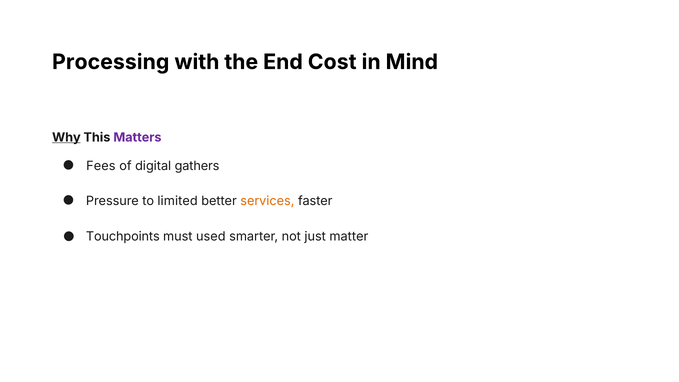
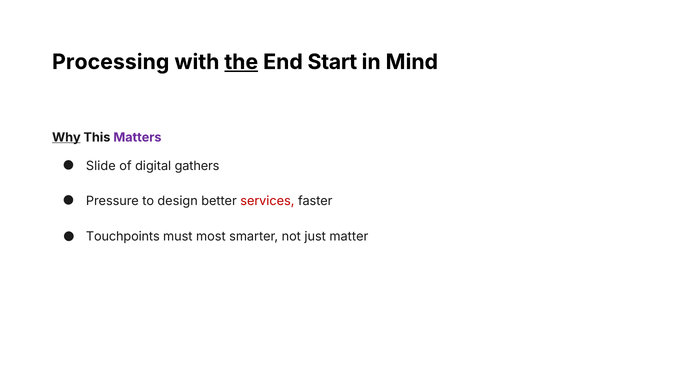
the underline: none -> present
Cost: Cost -> Start
Fees: Fees -> Slide
limited: limited -> design
services colour: orange -> red
used: used -> most
